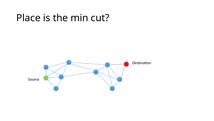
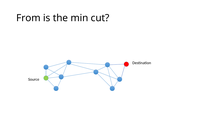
Place: Place -> From
